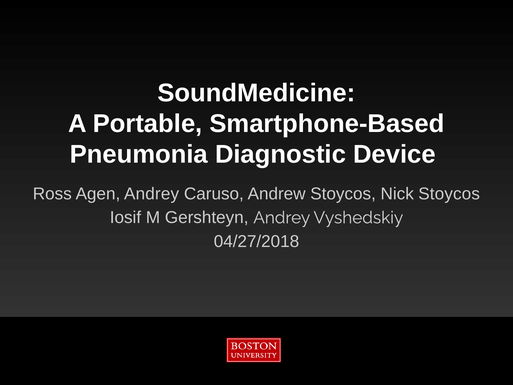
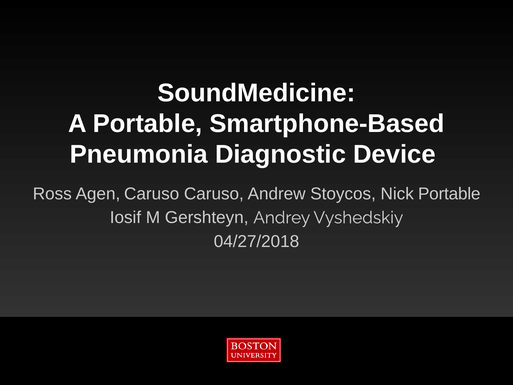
Agen Andrey: Andrey -> Caruso
Nick Stoycos: Stoycos -> Portable
